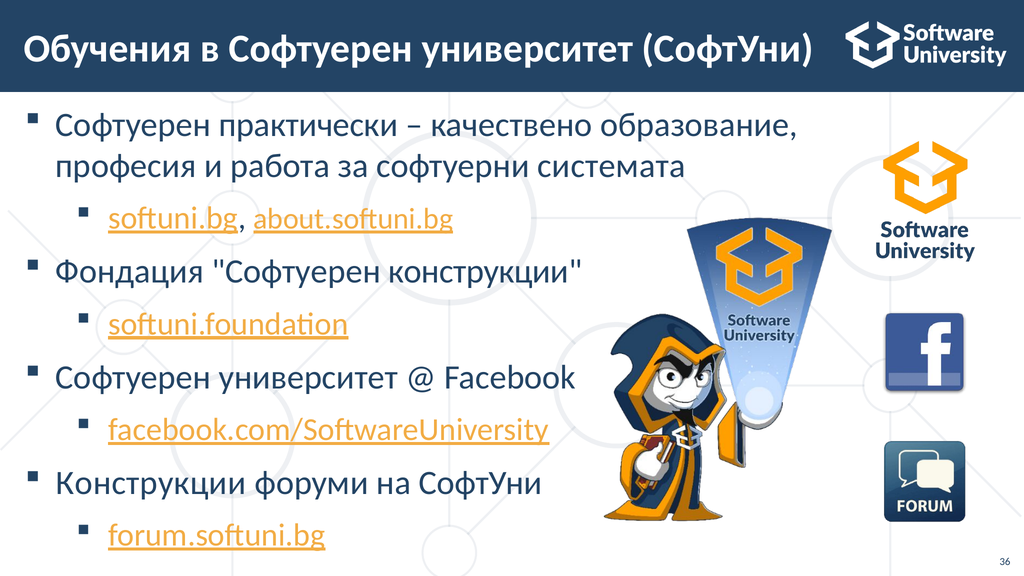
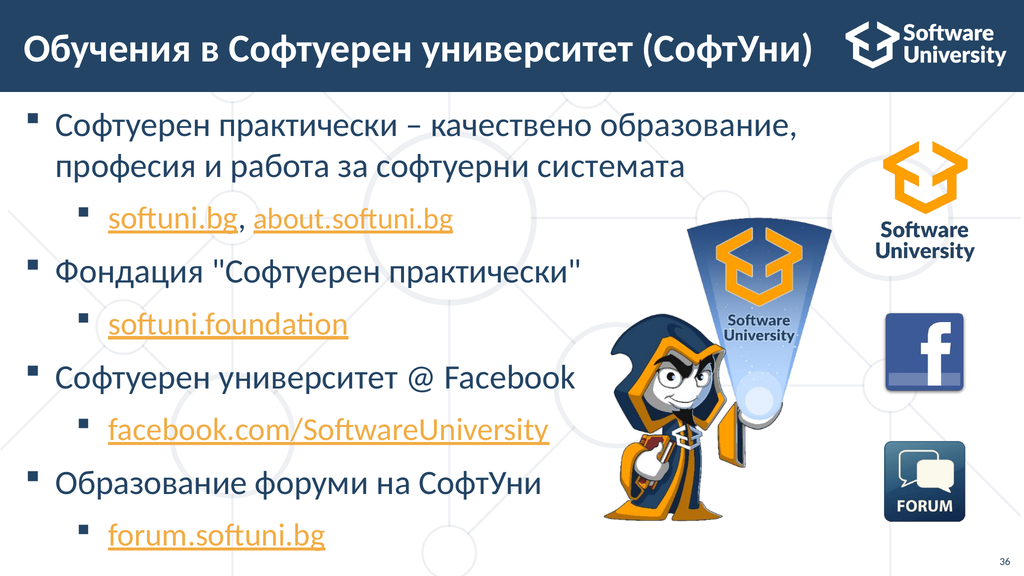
Фондация Софтуерен конструкции: конструкции -> практически
Конструкции at (151, 483): Конструкции -> Образование
